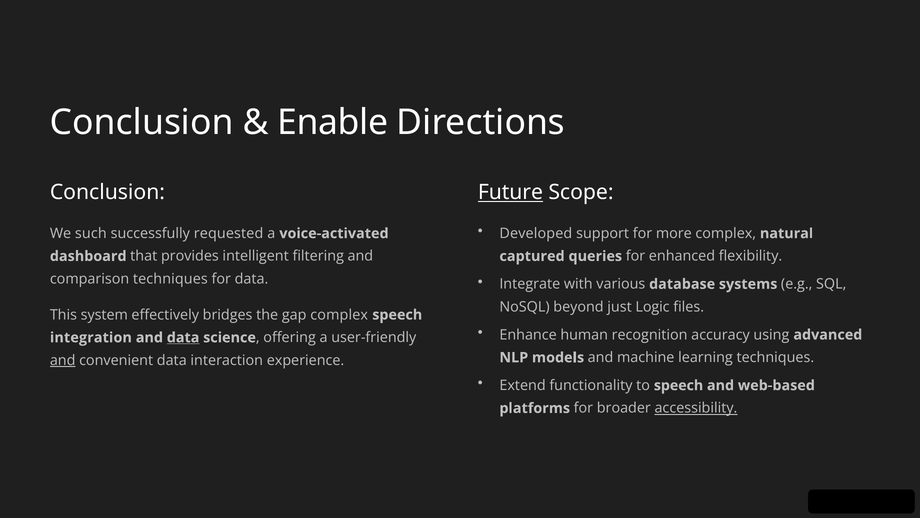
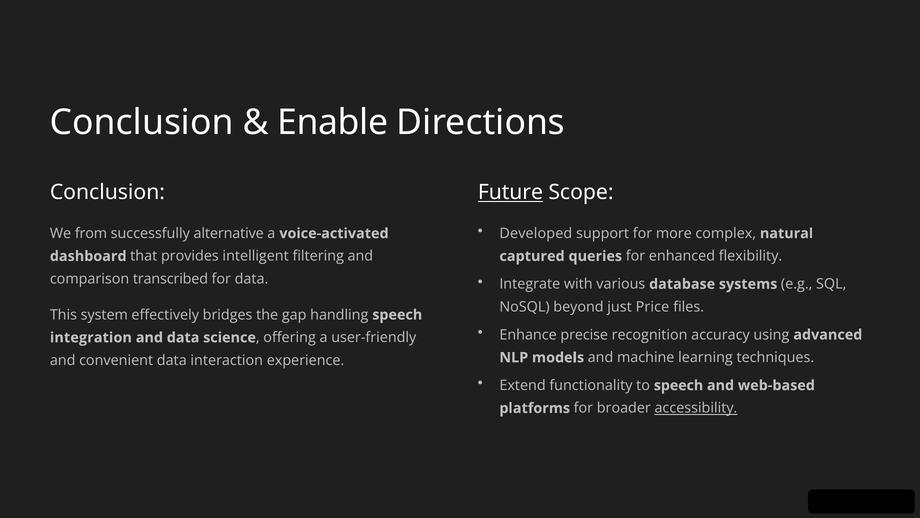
such: such -> from
requested: requested -> alternative
comparison techniques: techniques -> transcribed
Logic: Logic -> Price
gap complex: complex -> handling
human: human -> precise
data at (183, 337) underline: present -> none
and at (63, 360) underline: present -> none
